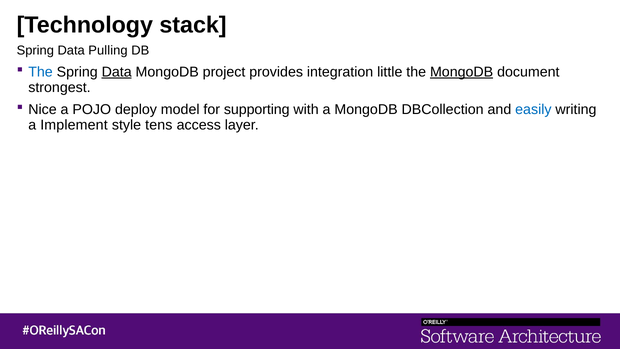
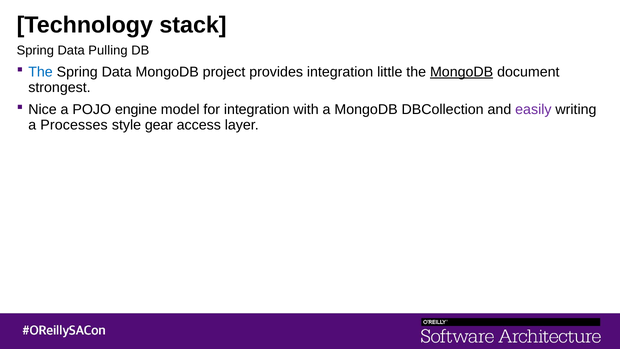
Data at (117, 72) underline: present -> none
deploy: deploy -> engine
for supporting: supporting -> integration
easily colour: blue -> purple
Implement: Implement -> Processes
tens: tens -> gear
